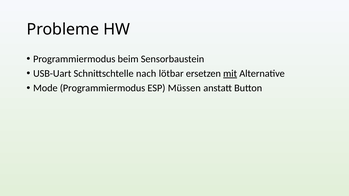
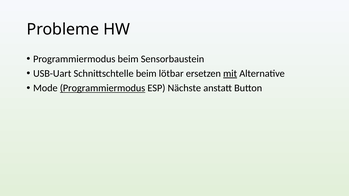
Schnittschtelle nach: nach -> beim
Programmiermodus at (103, 88) underline: none -> present
Müssen: Müssen -> Nächste
